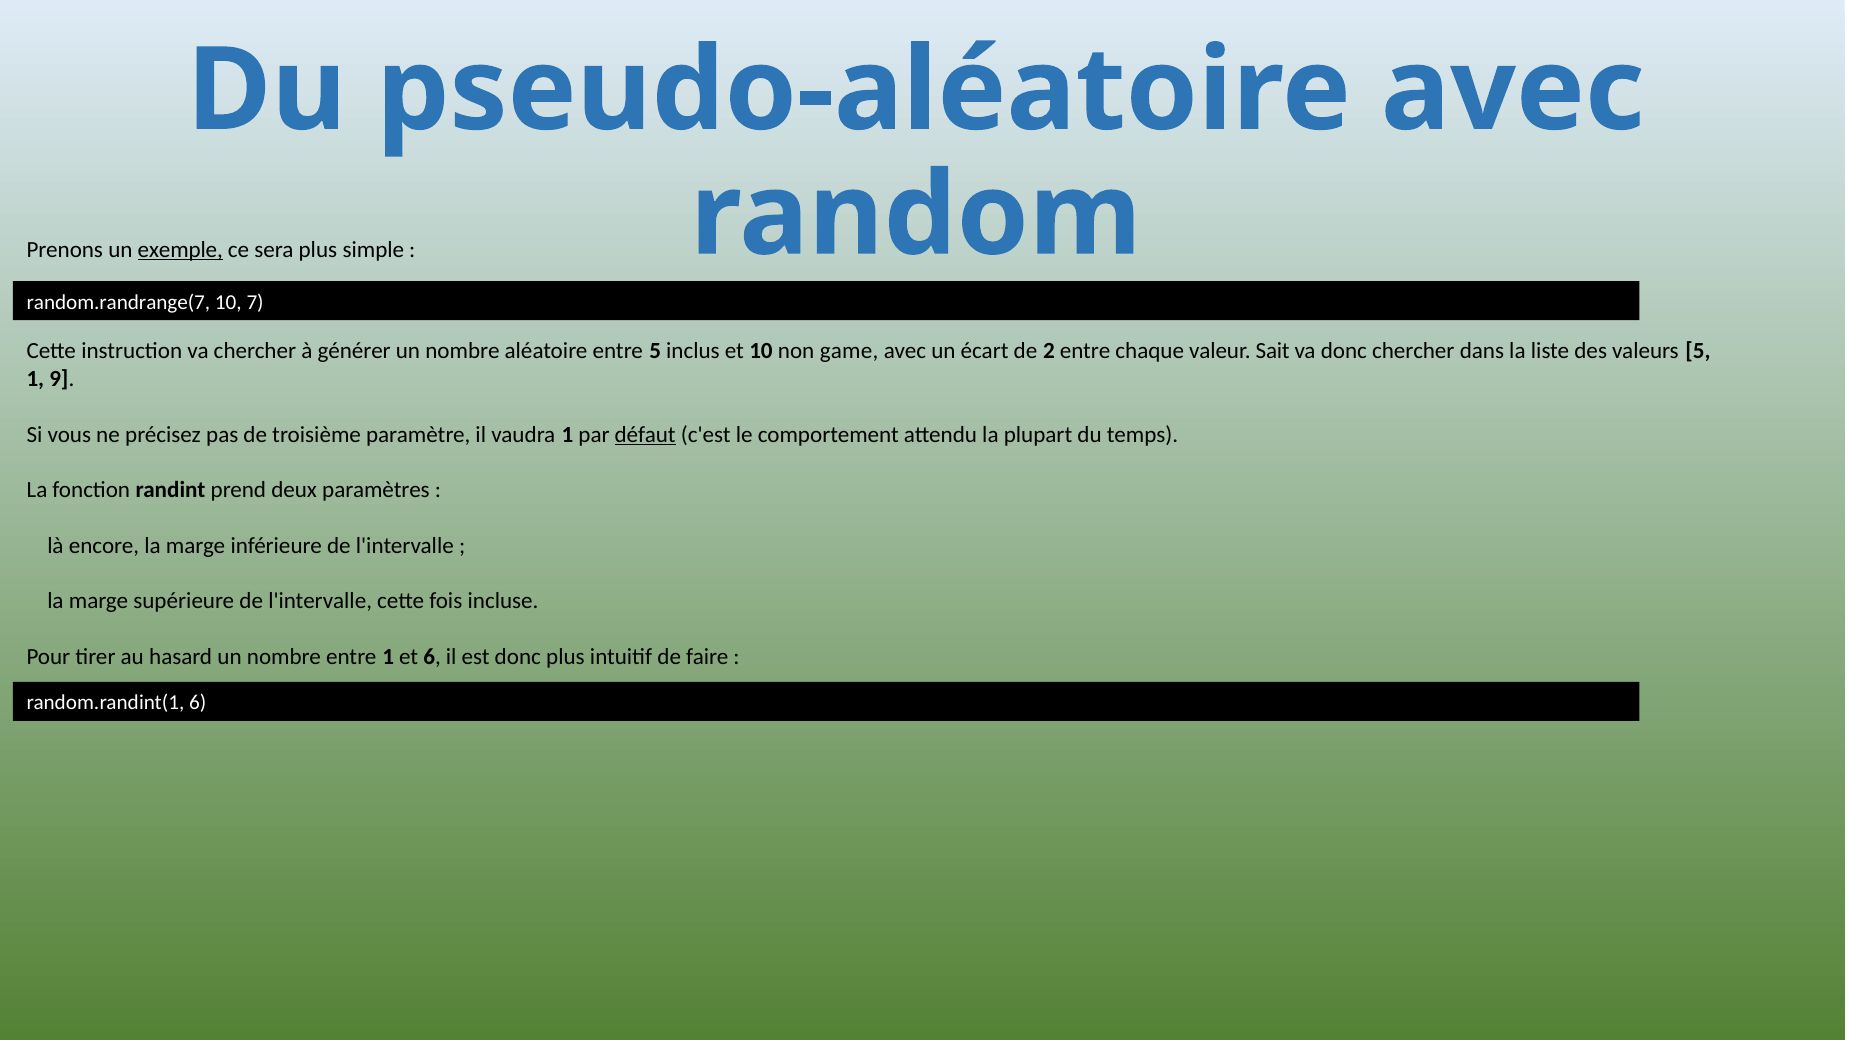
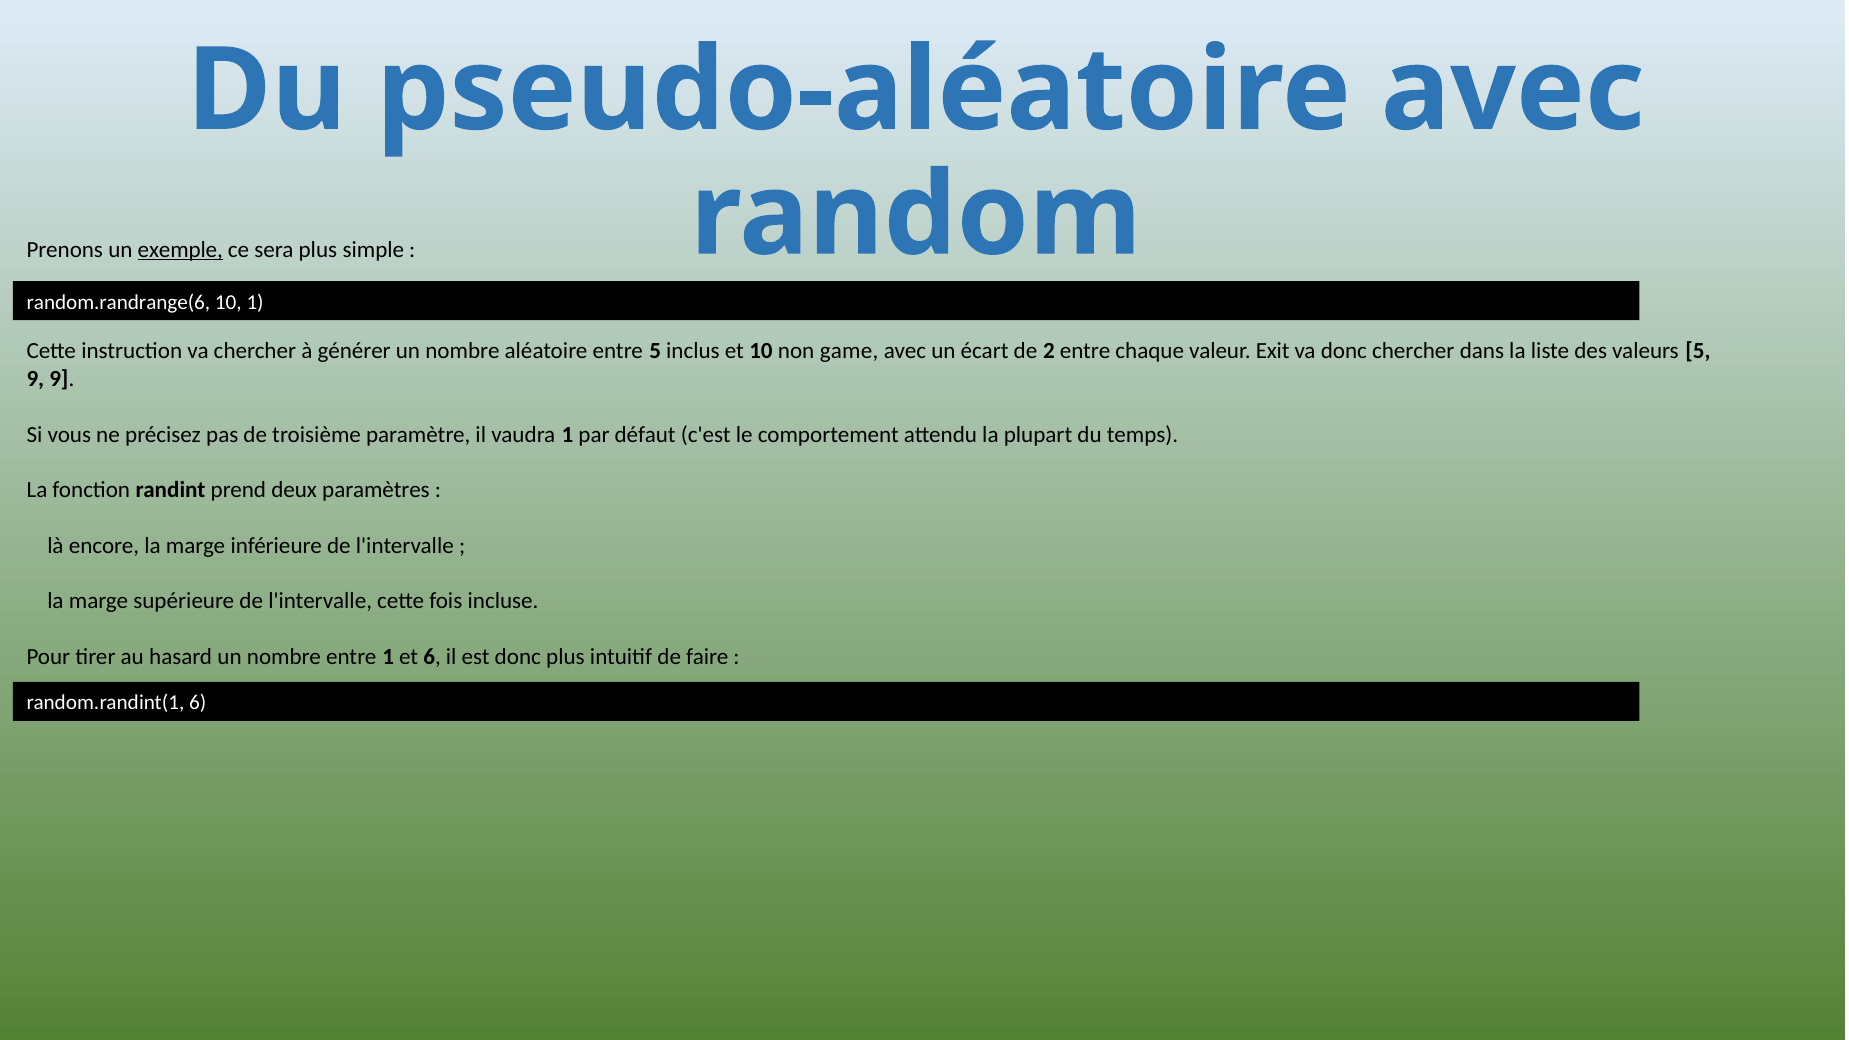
random.randrange(7: random.randrange(7 -> random.randrange(6
10 7: 7 -> 1
Sait: Sait -> Exit
1 at (35, 379): 1 -> 9
défaut underline: present -> none
